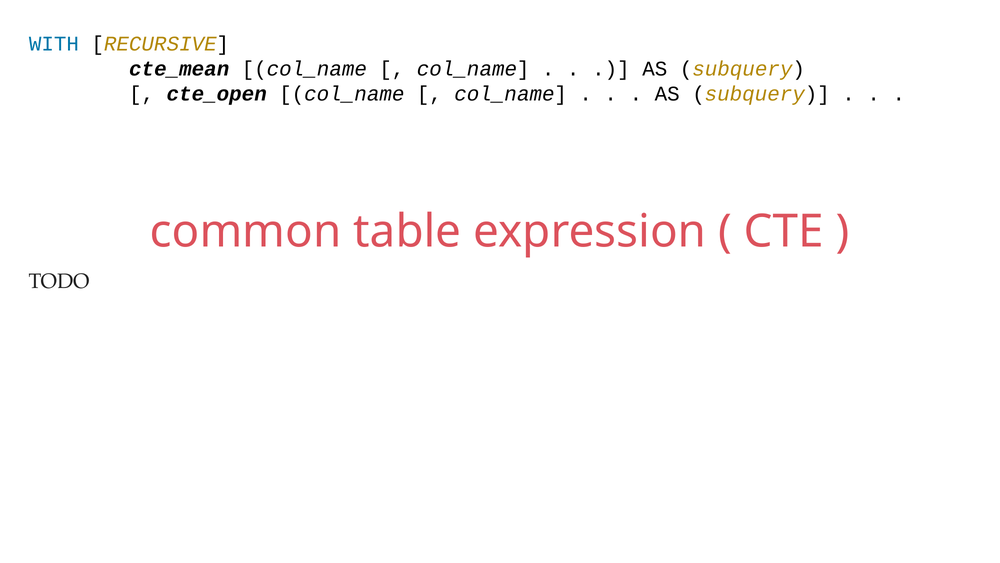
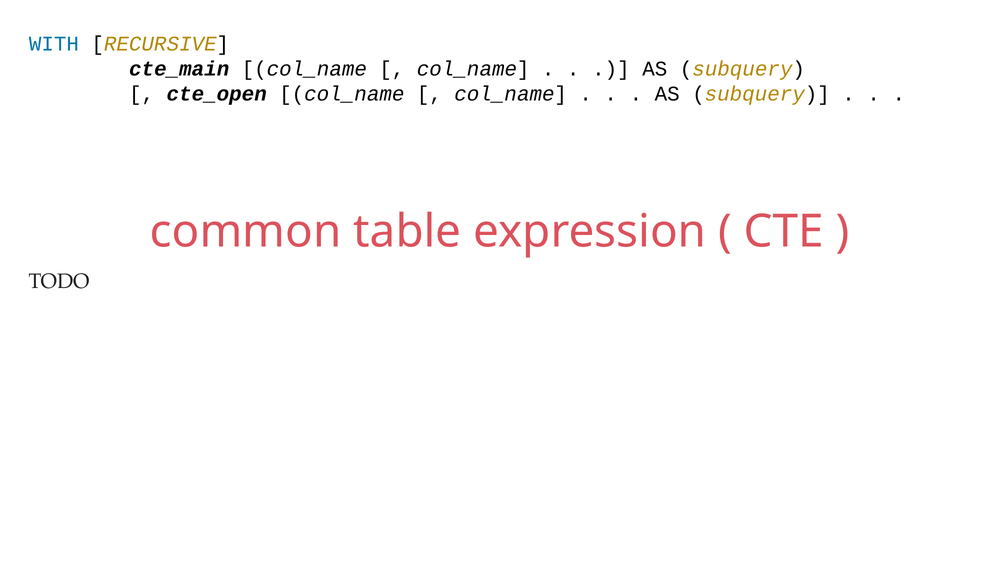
cte_mean: cte_mean -> cte_main
